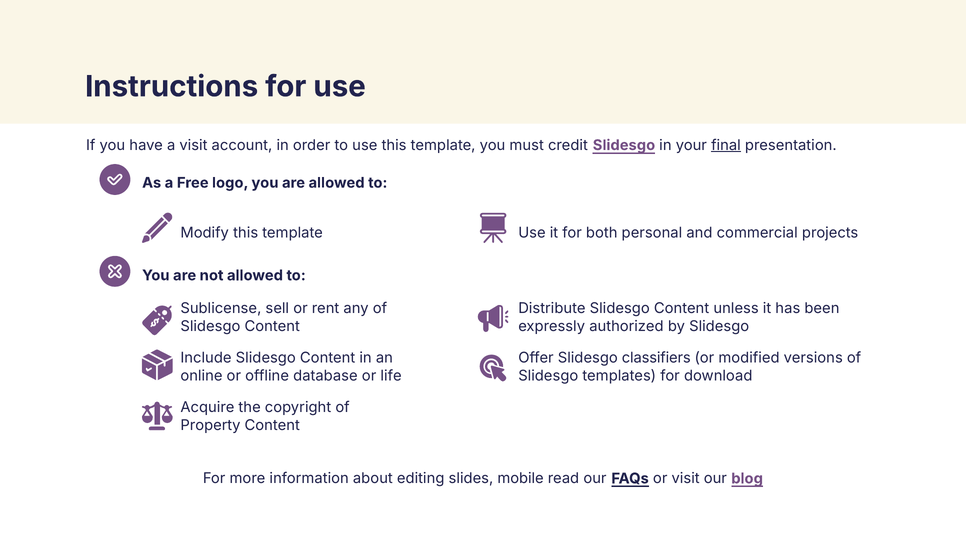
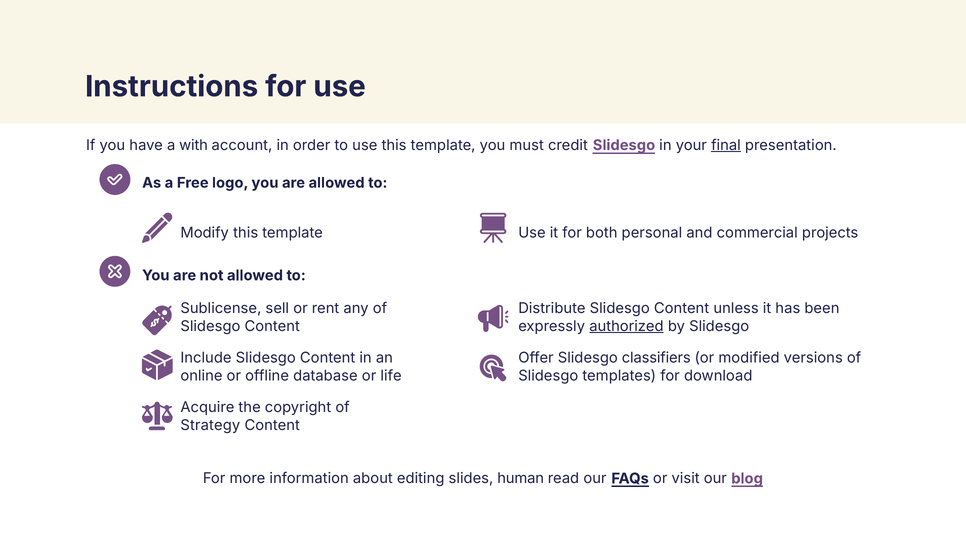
a visit: visit -> with
authorized underline: none -> present
Property: Property -> Strategy
mobile: mobile -> human
